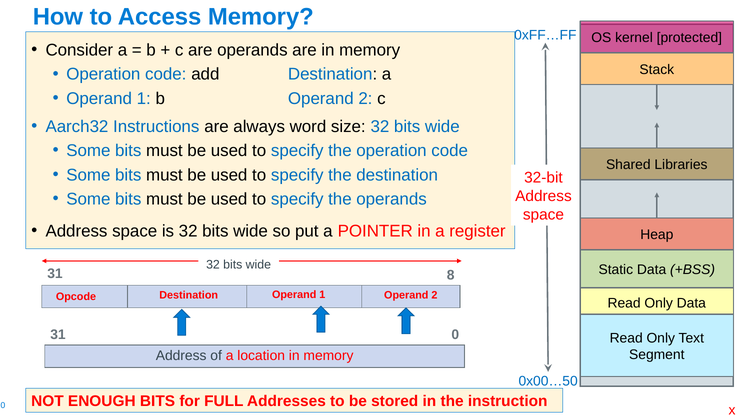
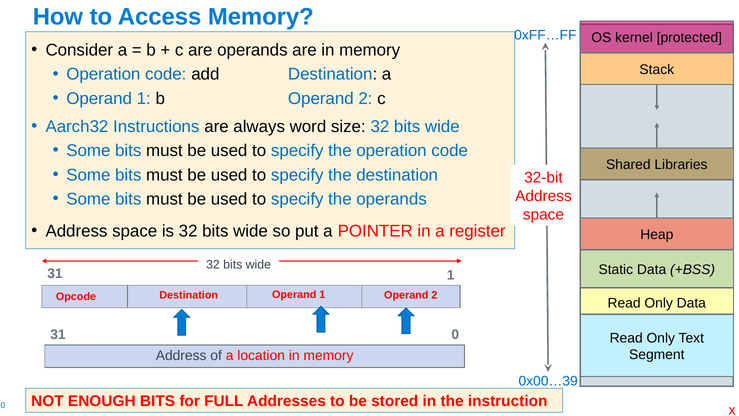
31 8: 8 -> 1
0x00…50: 0x00…50 -> 0x00…39
